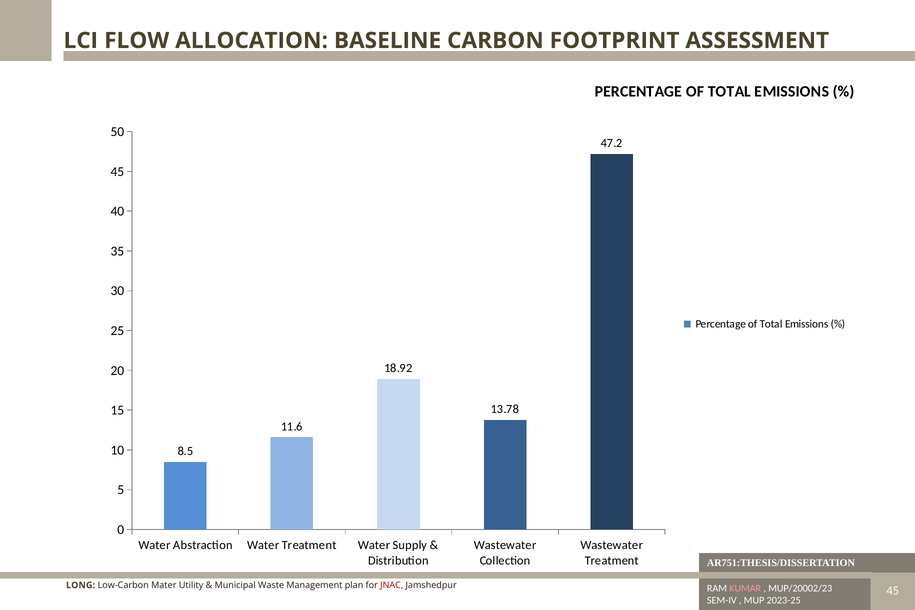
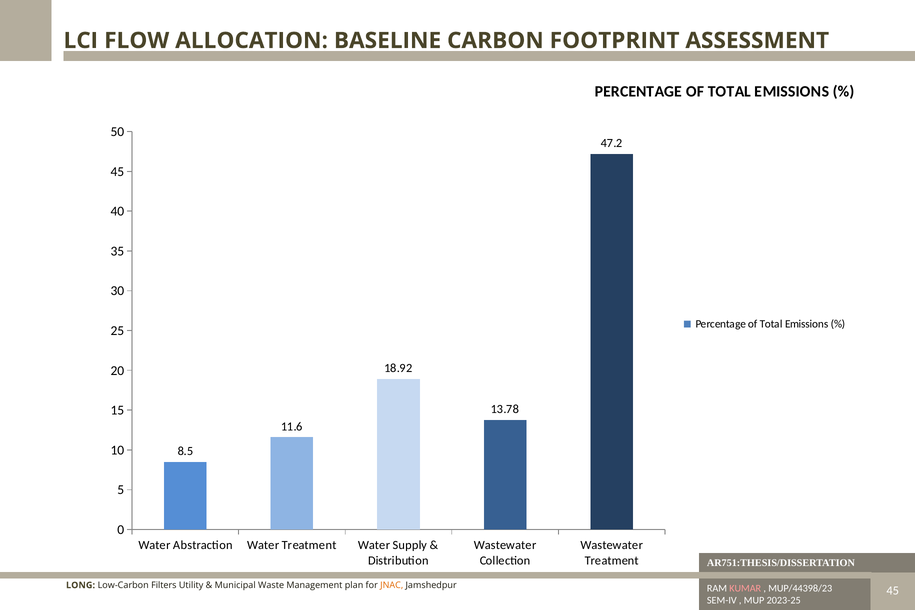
Mater: Mater -> Filters
JNAC colour: red -> orange
MUP/20002/23: MUP/20002/23 -> MUP/44398/23
